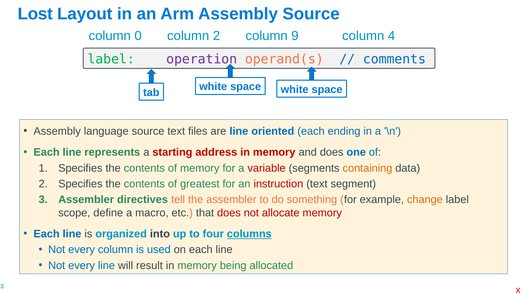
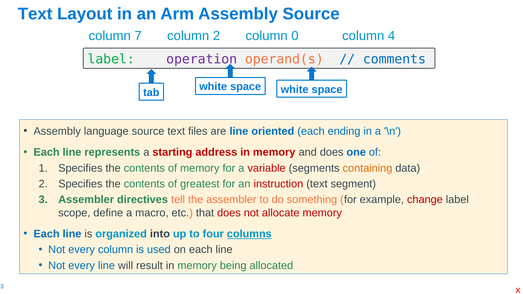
Lost at (35, 14): Lost -> Text
0: 0 -> 7
9: 9 -> 0
change colour: orange -> red
